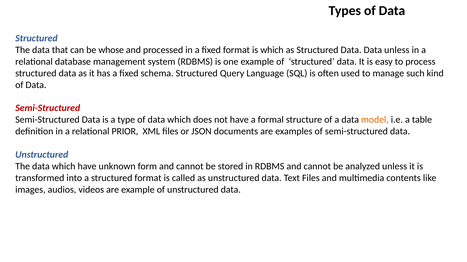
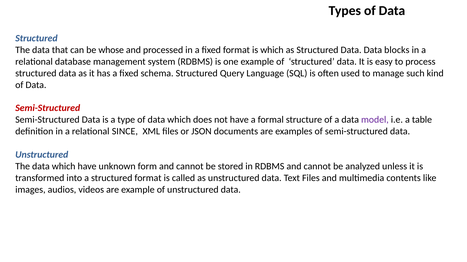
Data unless: unless -> blocks
model colour: orange -> purple
PRIOR: PRIOR -> SINCE
